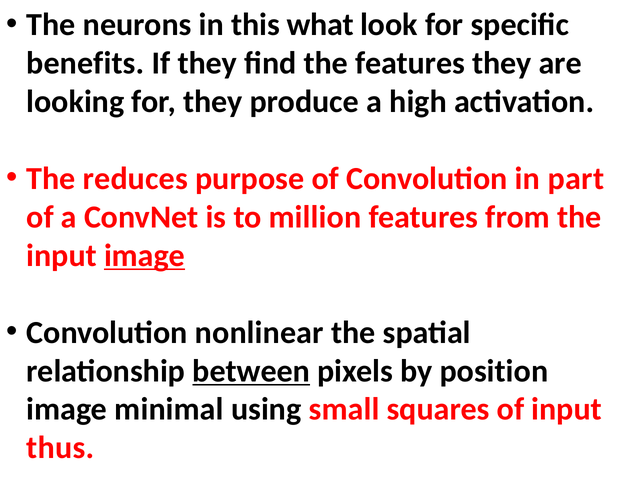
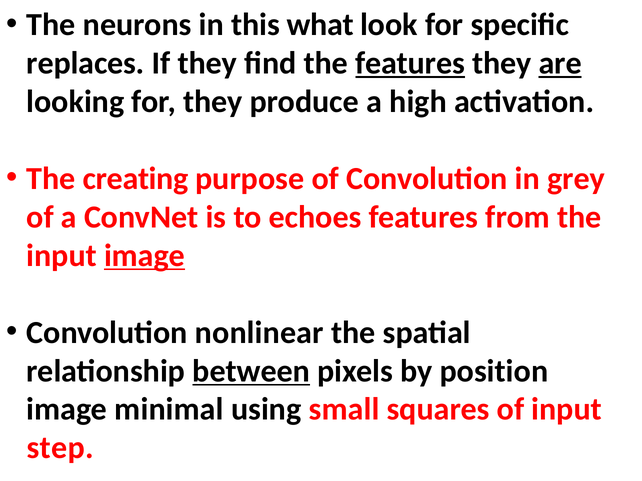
benefits: benefits -> replaces
features at (410, 63) underline: none -> present
are underline: none -> present
reduces: reduces -> creating
part: part -> grey
million: million -> echoes
thus: thus -> step
